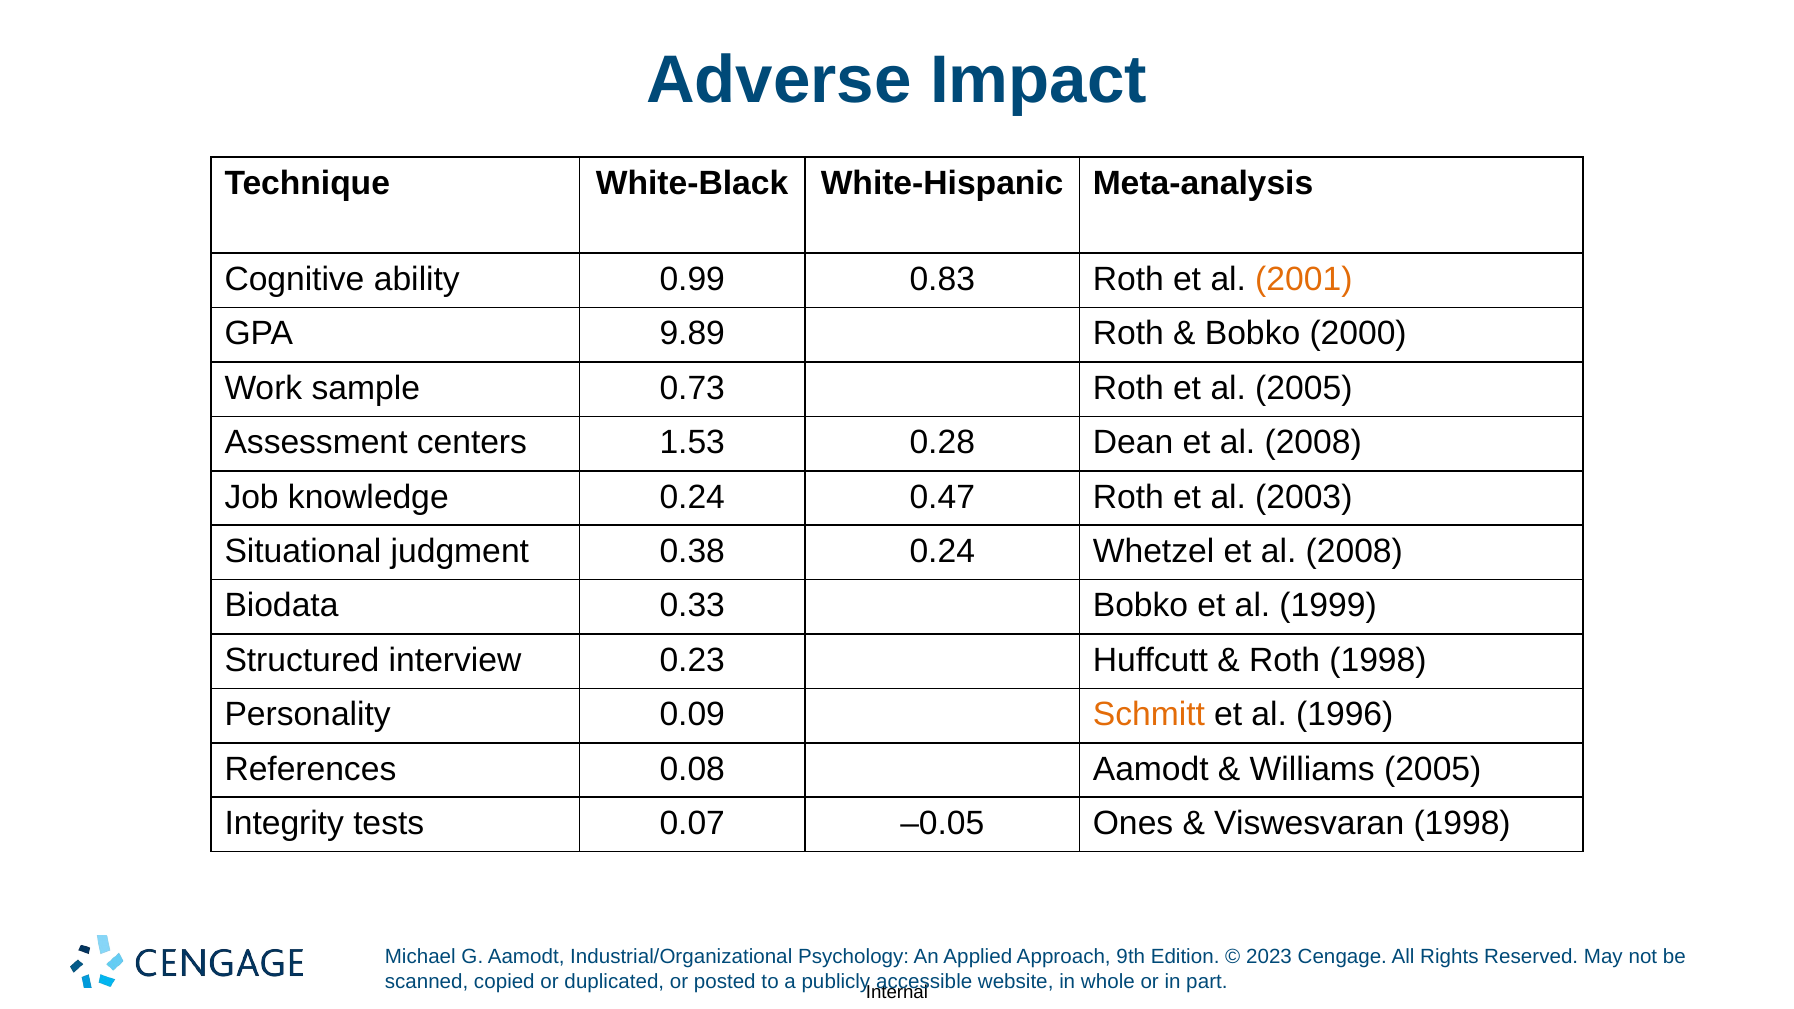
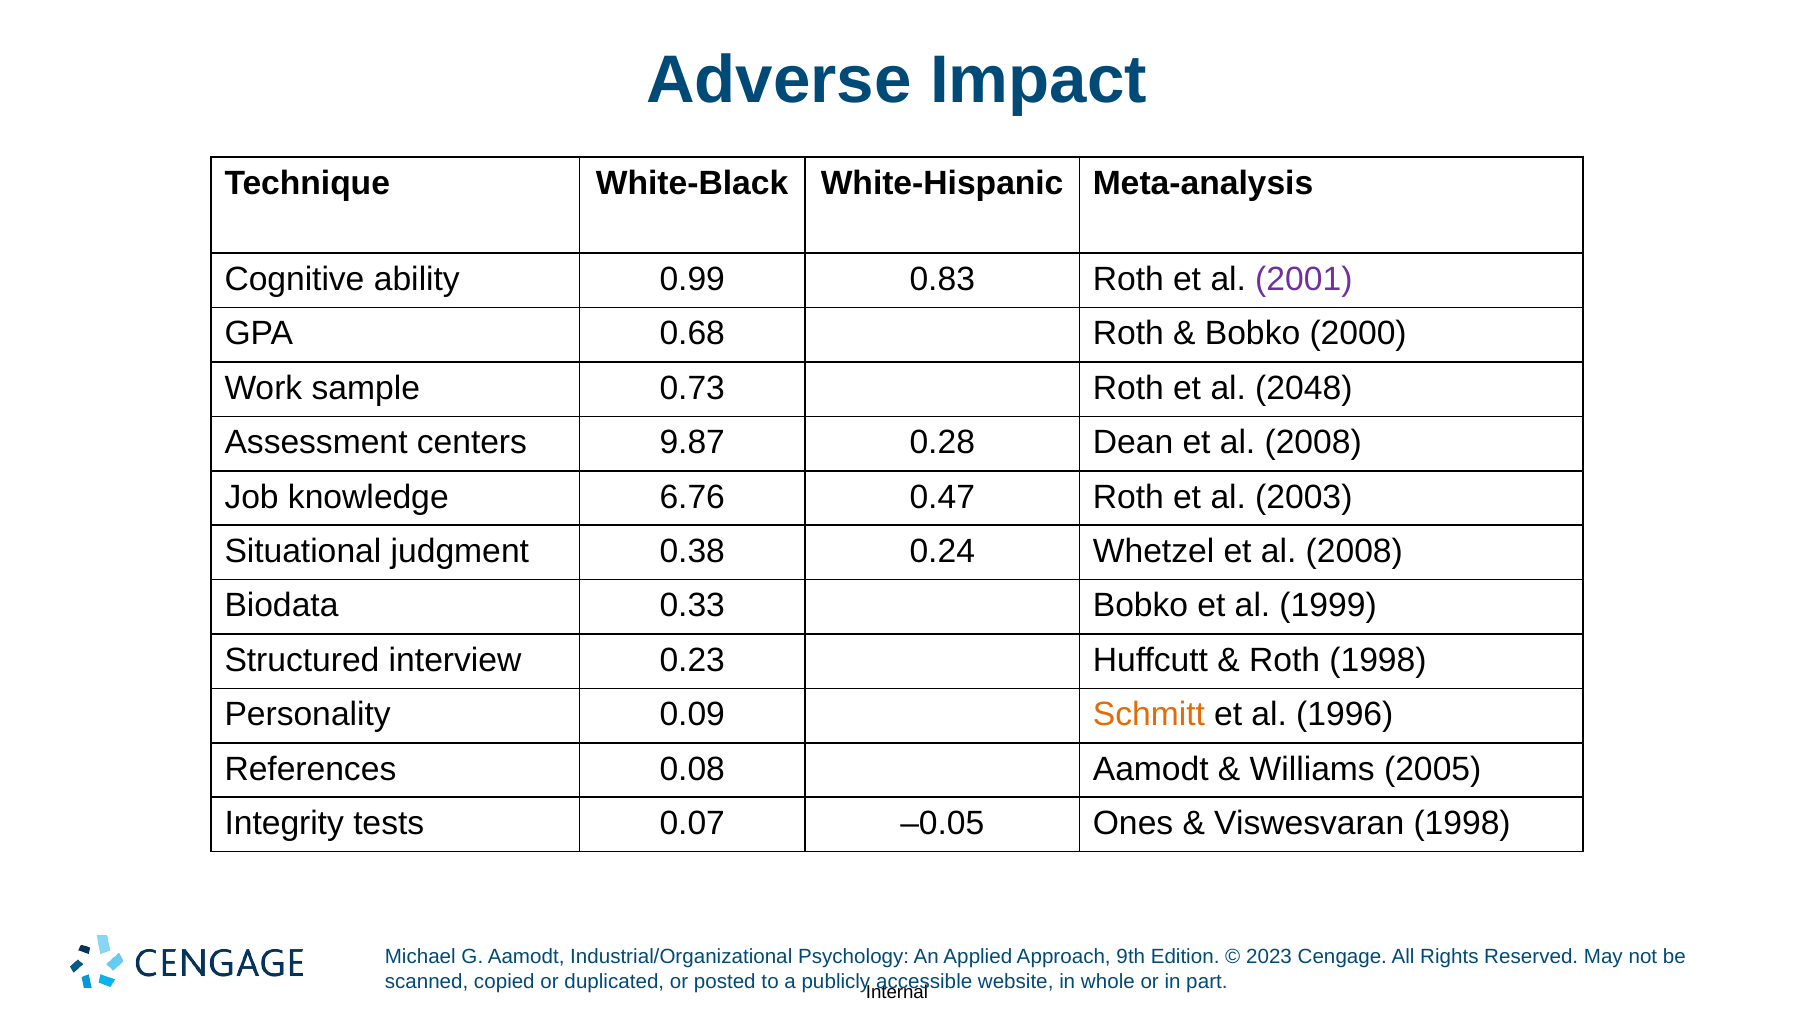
2001 colour: orange -> purple
9.89: 9.89 -> 0.68
al 2005: 2005 -> 2048
1.53: 1.53 -> 9.87
knowledge 0.24: 0.24 -> 6.76
